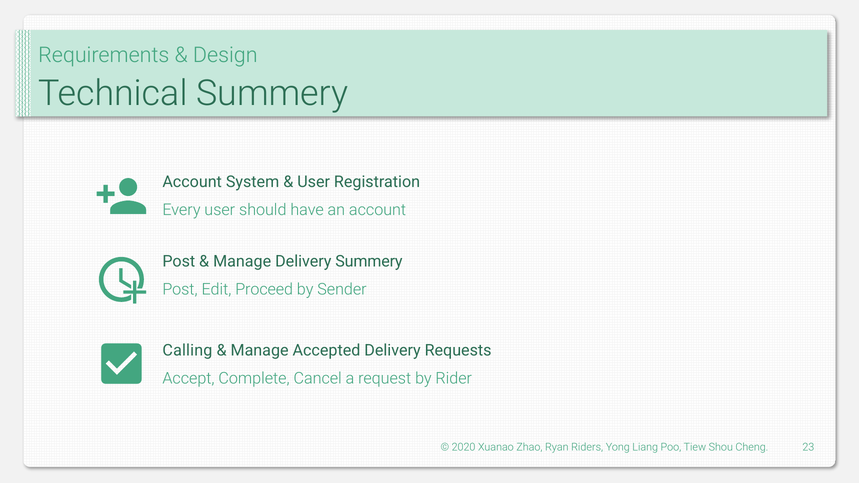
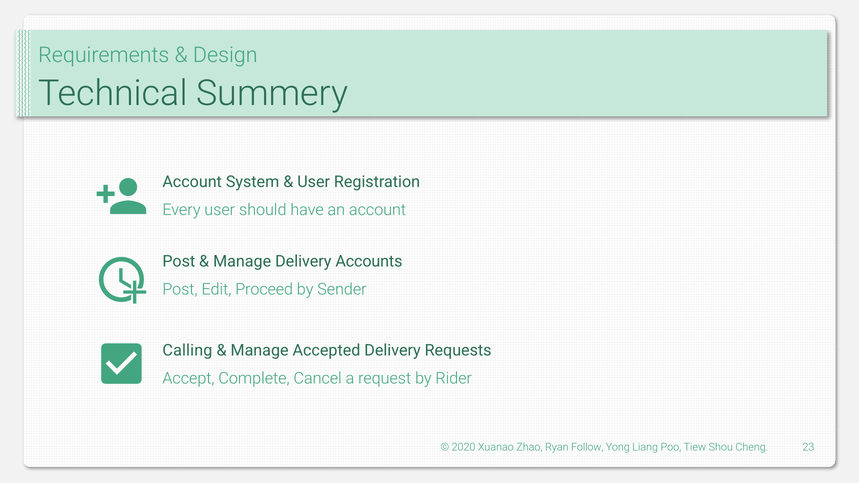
Delivery Summery: Summery -> Accounts
Riders: Riders -> Follow
